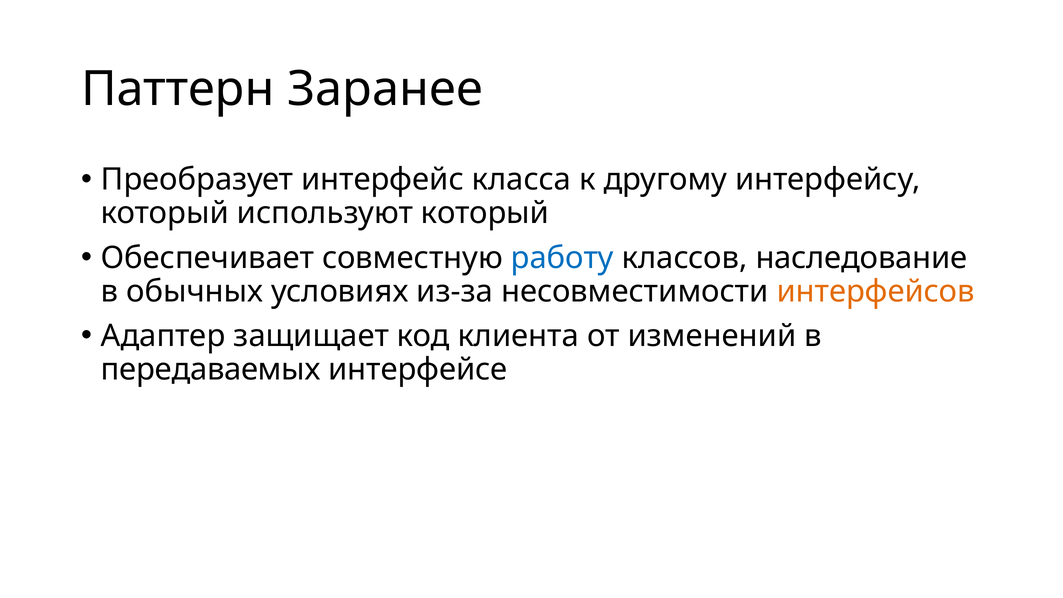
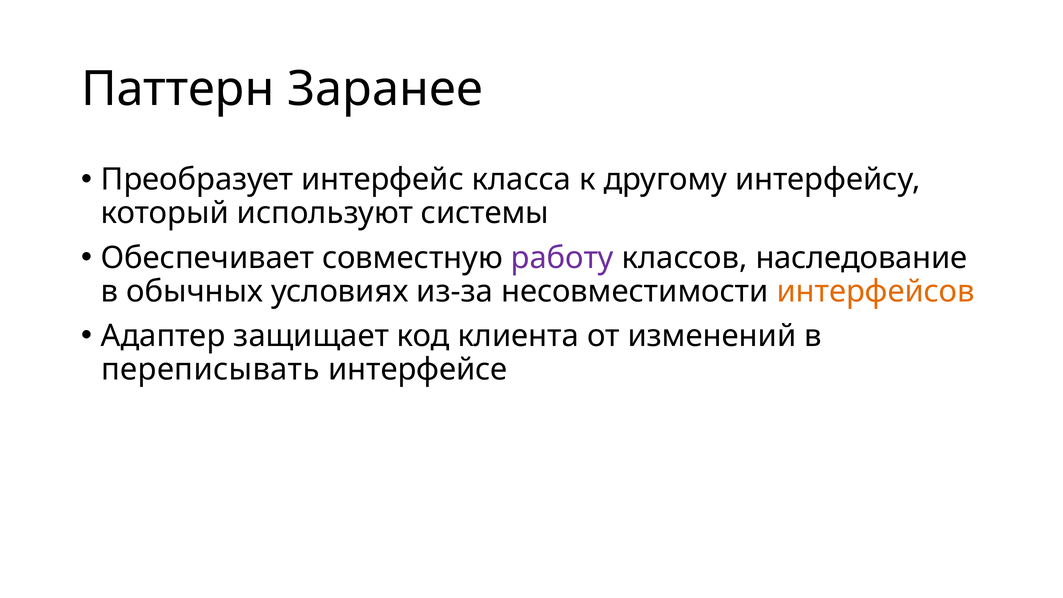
используют который: который -> системы
работу colour: blue -> purple
передаваемых: передаваемых -> переписывать
